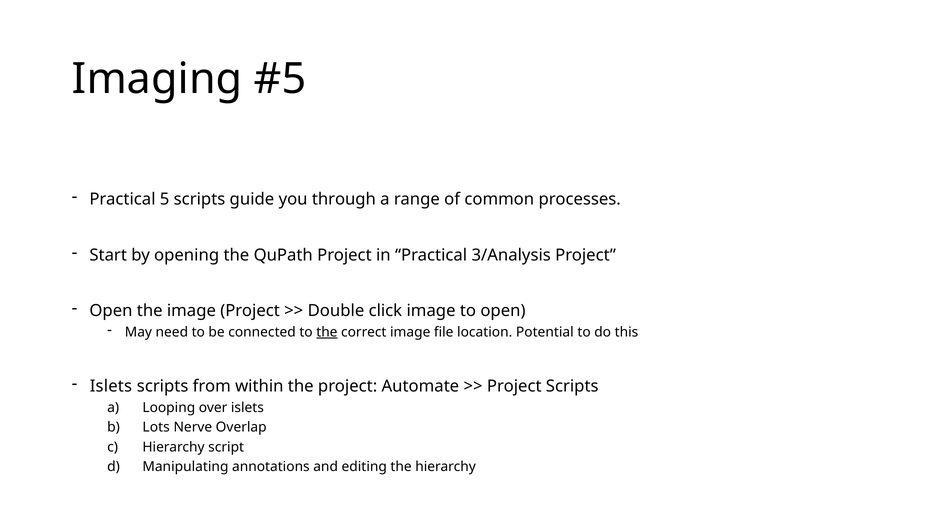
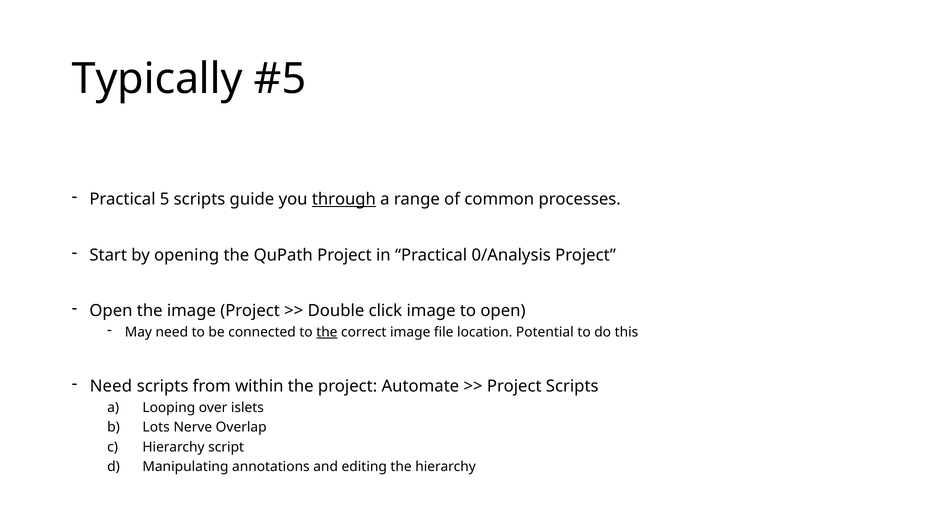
Imaging: Imaging -> Typically
through underline: none -> present
3/Analysis: 3/Analysis -> 0/Analysis
Islets at (111, 386): Islets -> Need
